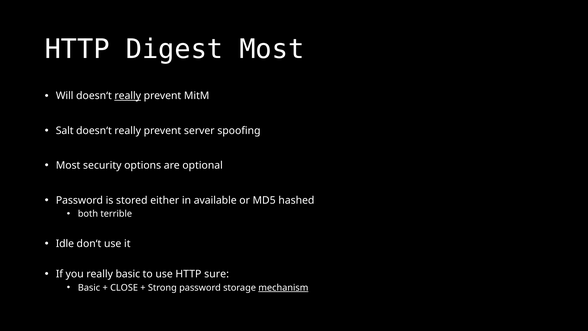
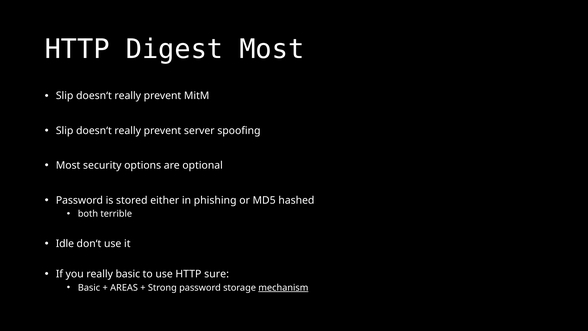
Will at (65, 96): Will -> Slip
really at (128, 96) underline: present -> none
Salt at (65, 131): Salt -> Slip
available: available -> phishing
CLOSE: CLOSE -> AREAS
